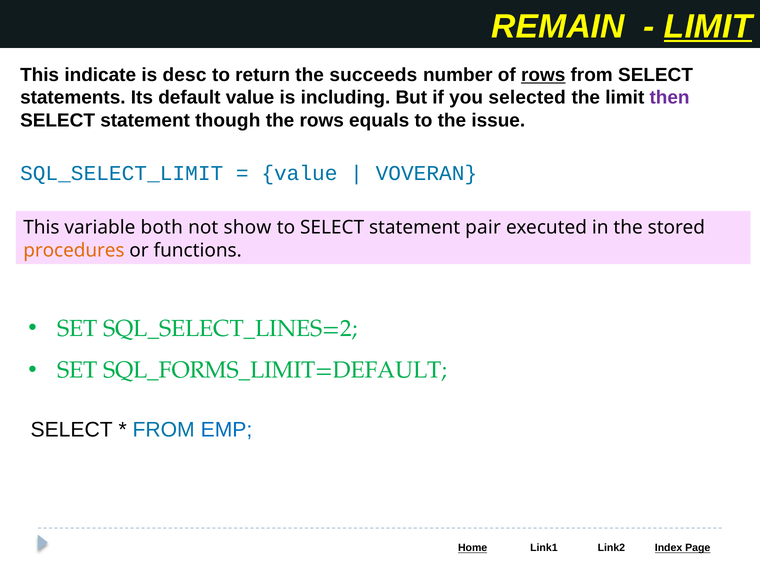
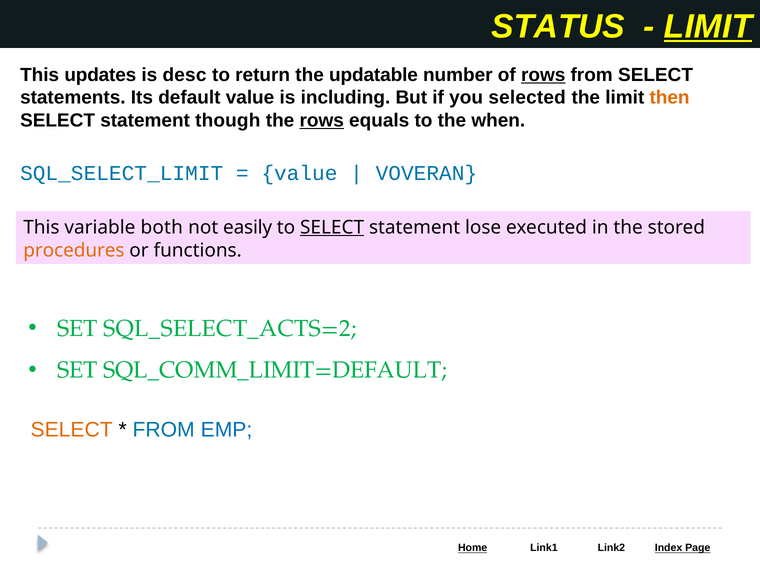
REMAIN: REMAIN -> STATUS
indicate: indicate -> updates
succeeds: succeeds -> updatable
then colour: purple -> orange
rows at (322, 120) underline: none -> present
issue: issue -> when
show: show -> easily
SELECT at (332, 227) underline: none -> present
pair: pair -> lose
SQL_SELECT_LINES=2: SQL_SELECT_LINES=2 -> SQL_SELECT_ACTS=2
SQL_FORMS_LIMIT=DEFAULT: SQL_FORMS_LIMIT=DEFAULT -> SQL_COMM_LIMIT=DEFAULT
SELECT at (72, 430) colour: black -> orange
